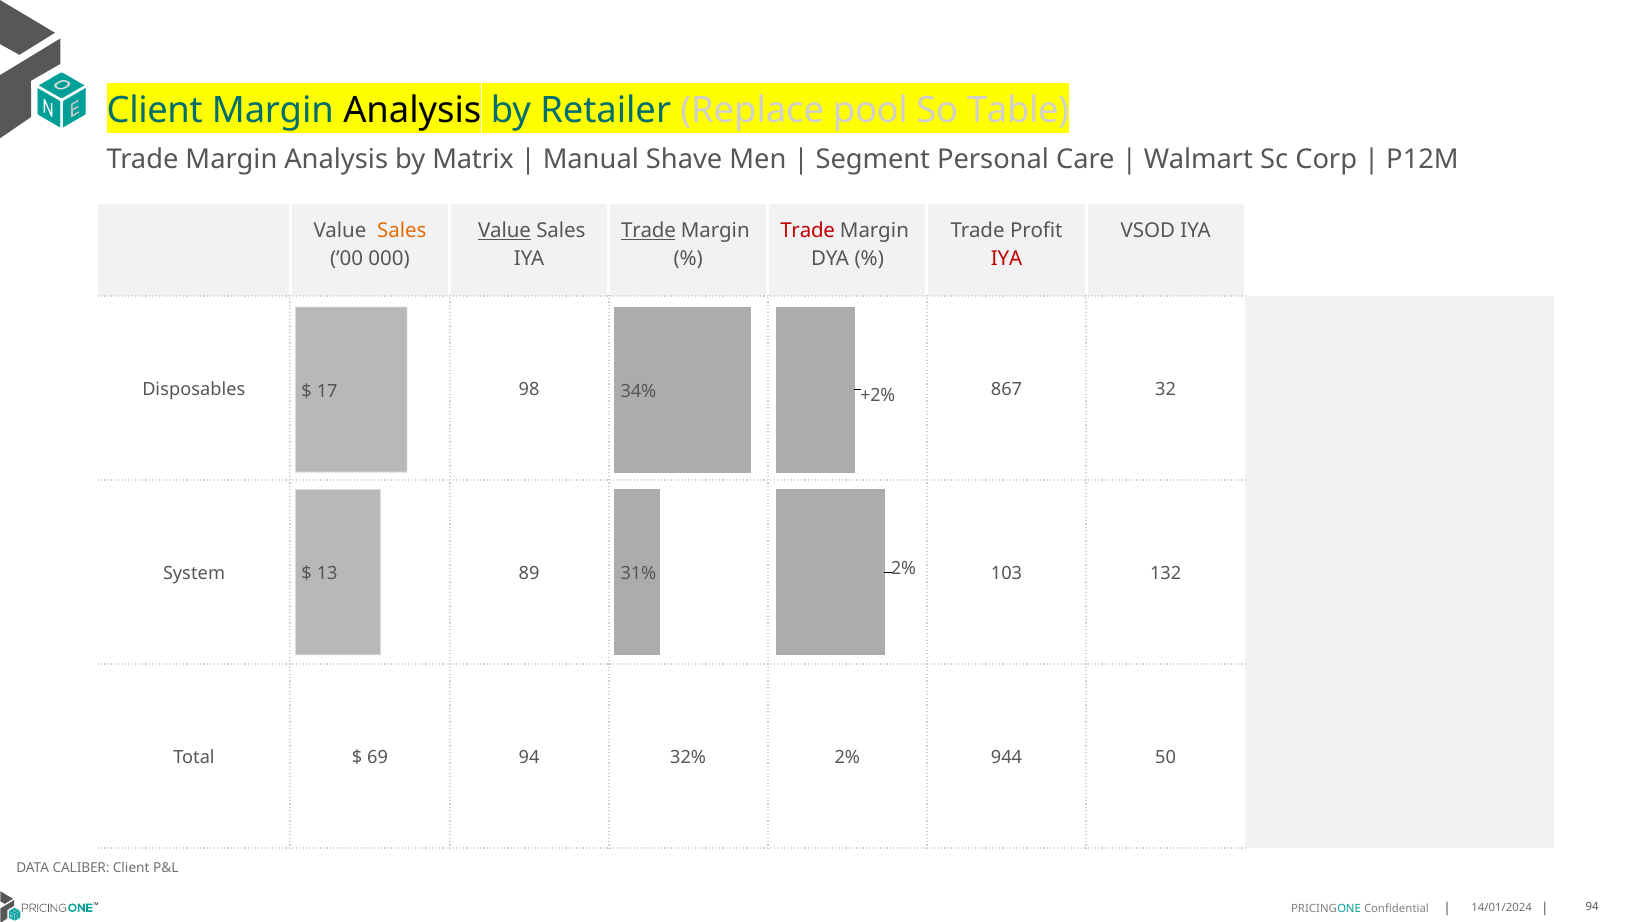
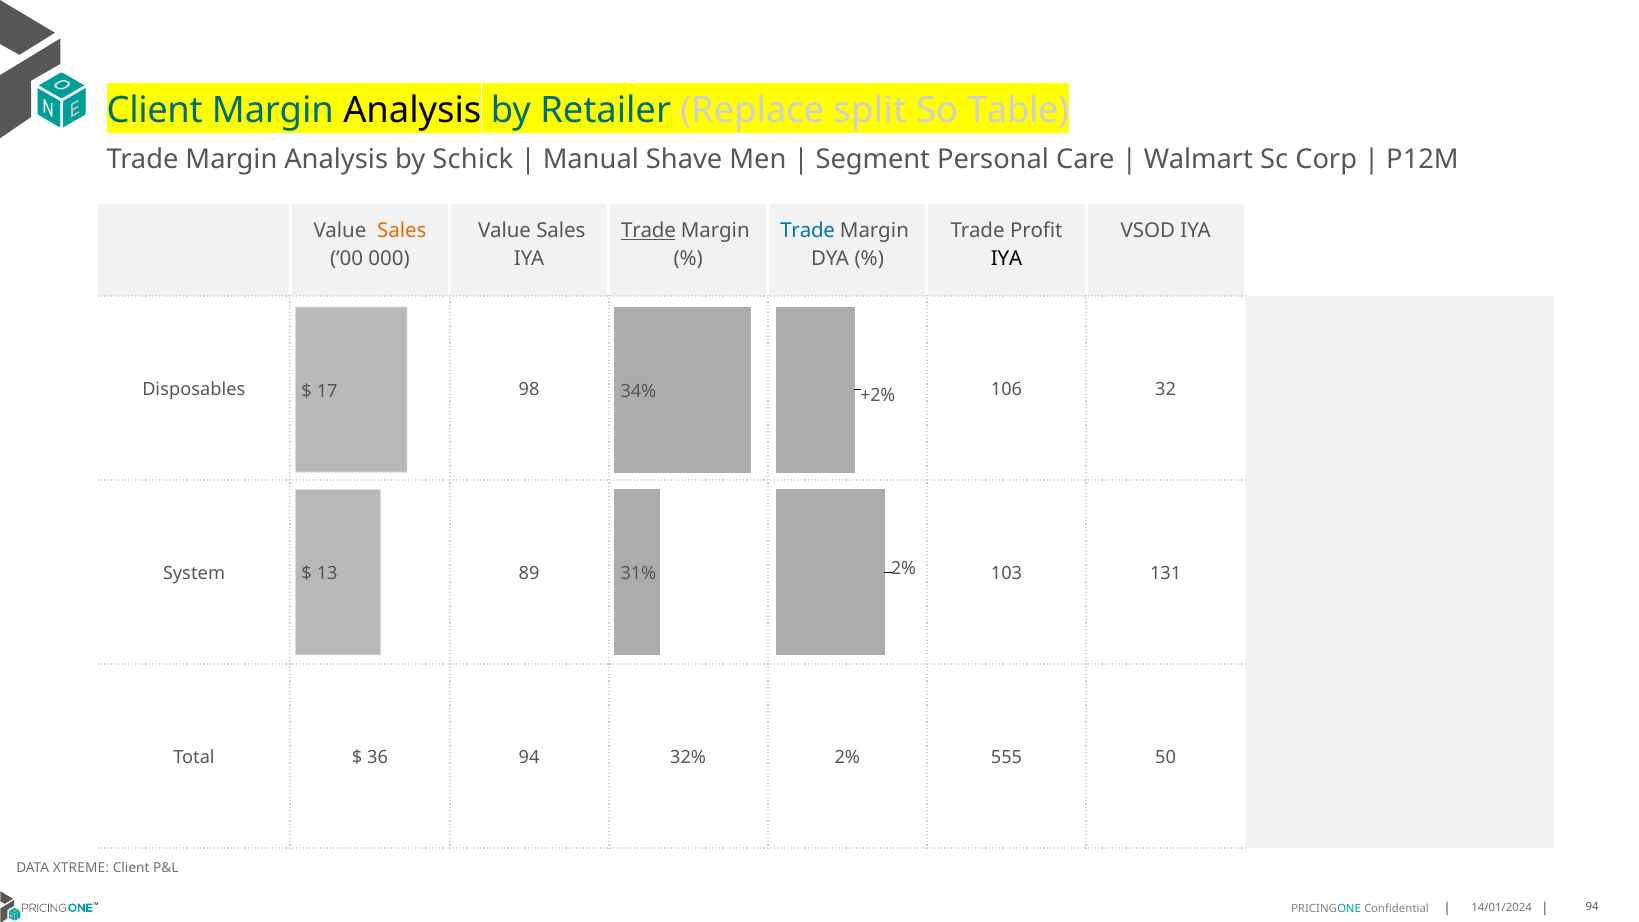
pool: pool -> split
Matrix: Matrix -> Schick
Value at (505, 231) underline: present -> none
Trade at (808, 231) colour: red -> blue
IYA at (1007, 259) colour: red -> black
867: 867 -> 106
132: 132 -> 131
69: 69 -> 36
944: 944 -> 555
CALIBER: CALIBER -> XTREME
